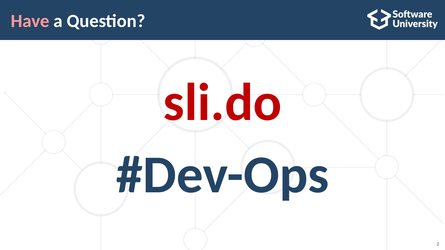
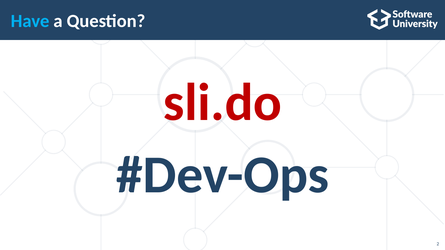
Have colour: pink -> light blue
